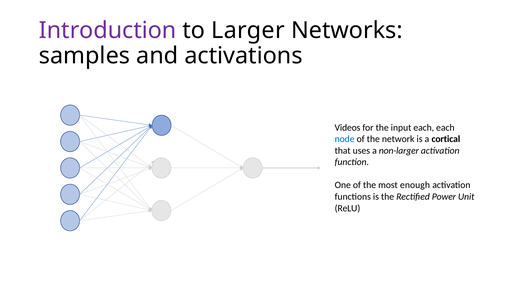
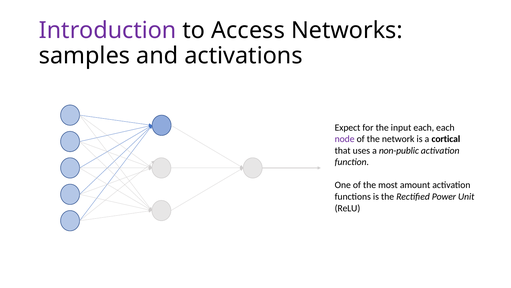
Larger: Larger -> Access
Videos: Videos -> Expect
node colour: blue -> purple
non-larger: non-larger -> non-public
enough: enough -> amount
